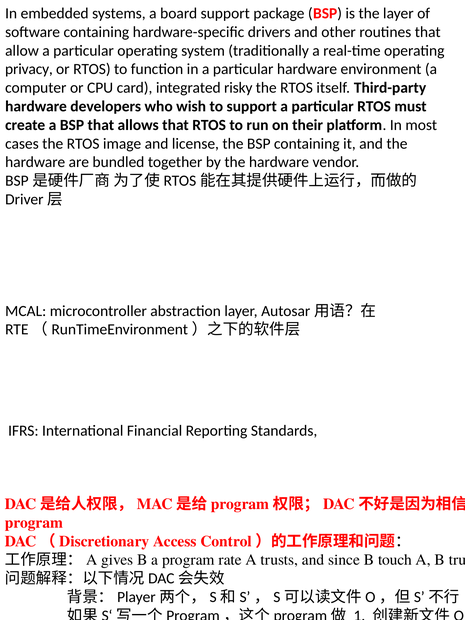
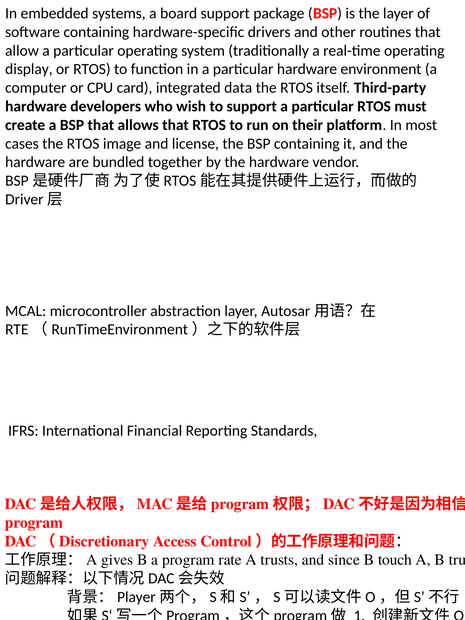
privacy: privacy -> display
risky: risky -> data
